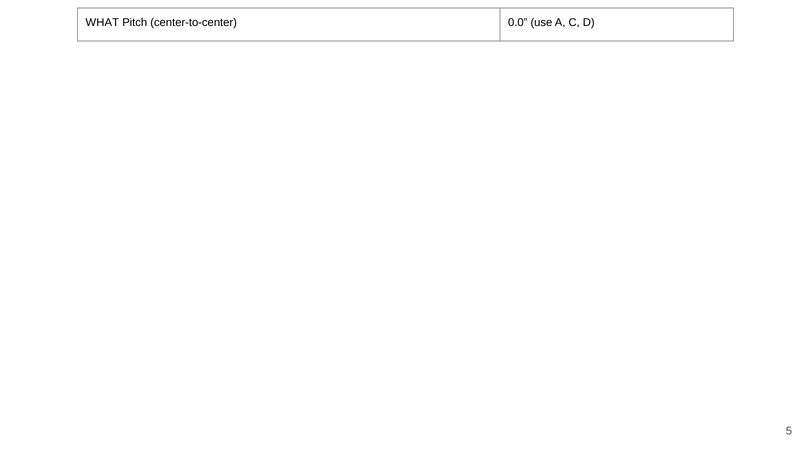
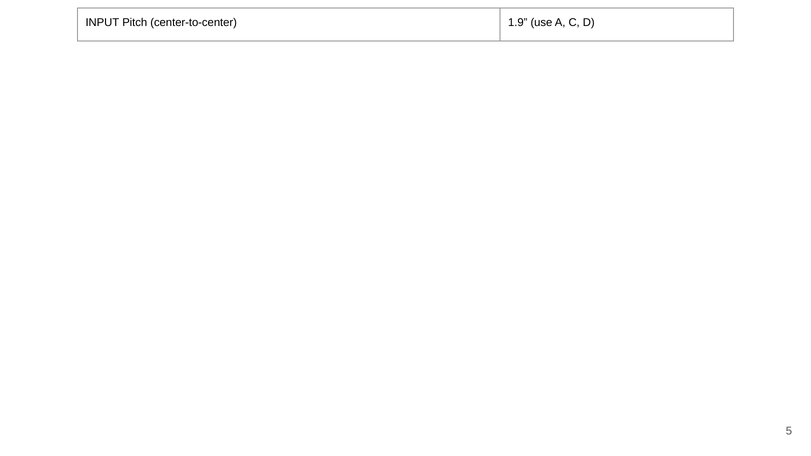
WHAT: WHAT -> INPUT
0.0: 0.0 -> 1.9
